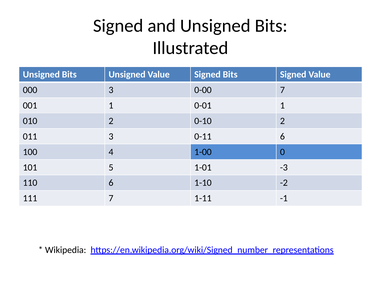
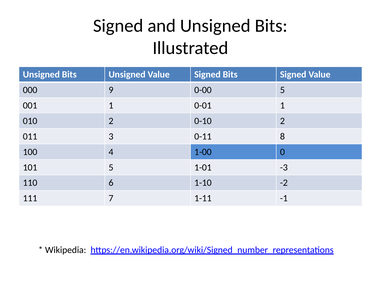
000 3: 3 -> 9
0-00 7: 7 -> 5
0-11 6: 6 -> 8
